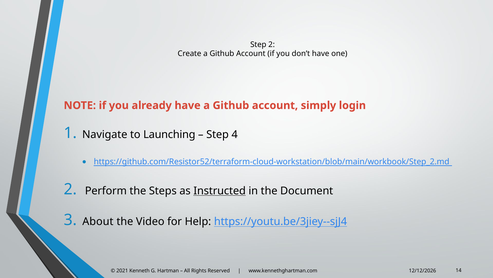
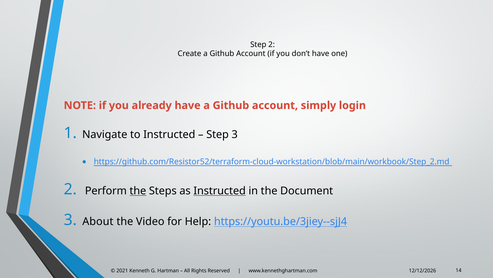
to Launching: Launching -> Instructed
Step 4: 4 -> 3
the at (138, 190) underline: none -> present
